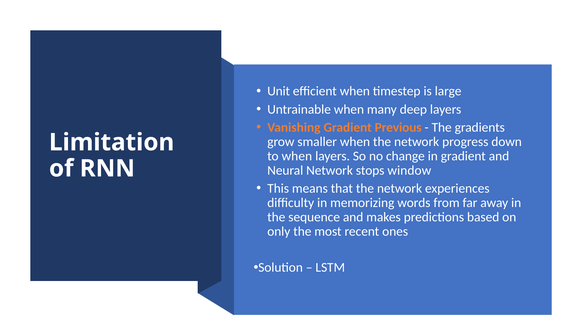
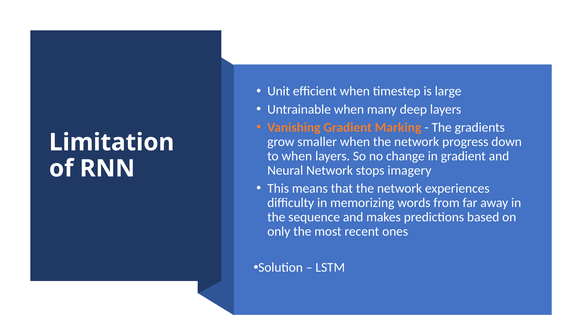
Previous: Previous -> Marking
window: window -> imagery
